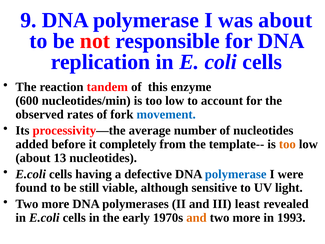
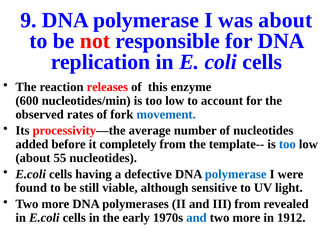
tandem: tandem -> releases
too at (287, 144) colour: orange -> blue
13: 13 -> 55
III least: least -> from
and at (196, 217) colour: orange -> blue
1993: 1993 -> 1912
